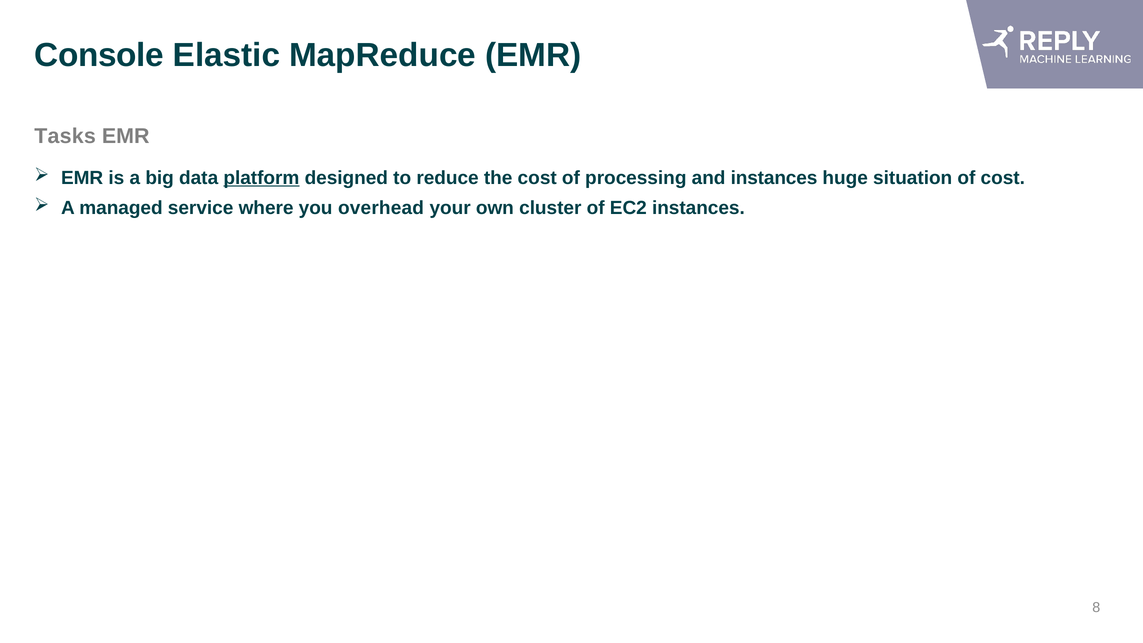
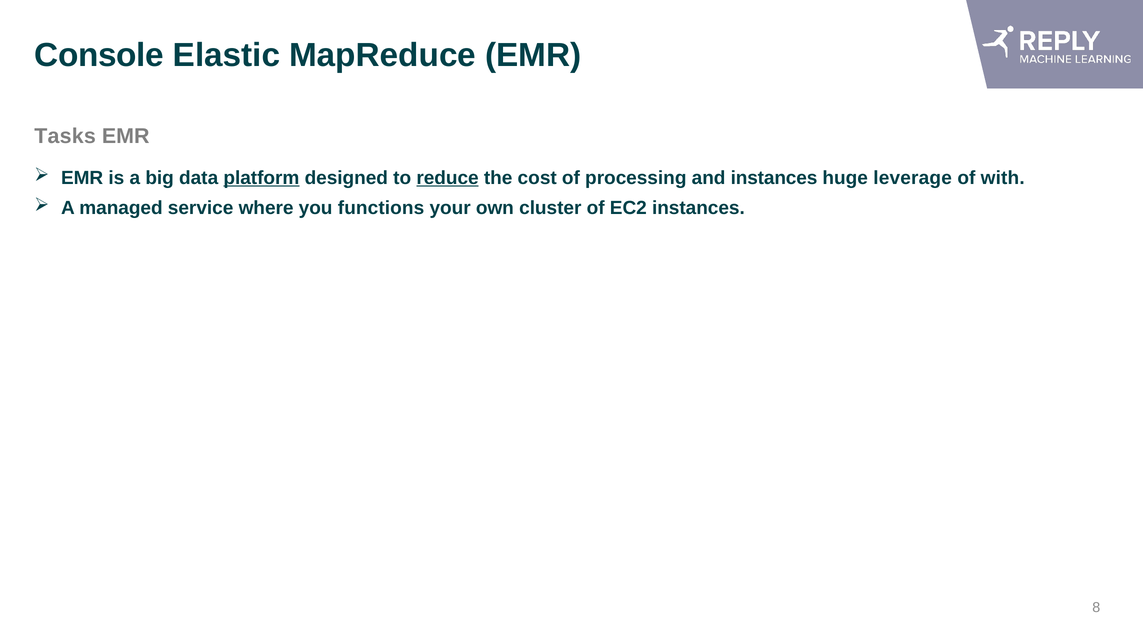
reduce underline: none -> present
situation: situation -> leverage
of cost: cost -> with
overhead: overhead -> functions
